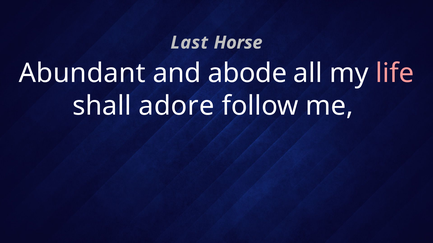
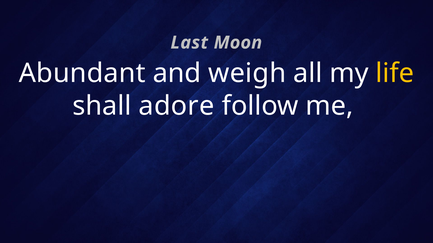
Horse: Horse -> Moon
abode: abode -> weigh
life colour: pink -> yellow
